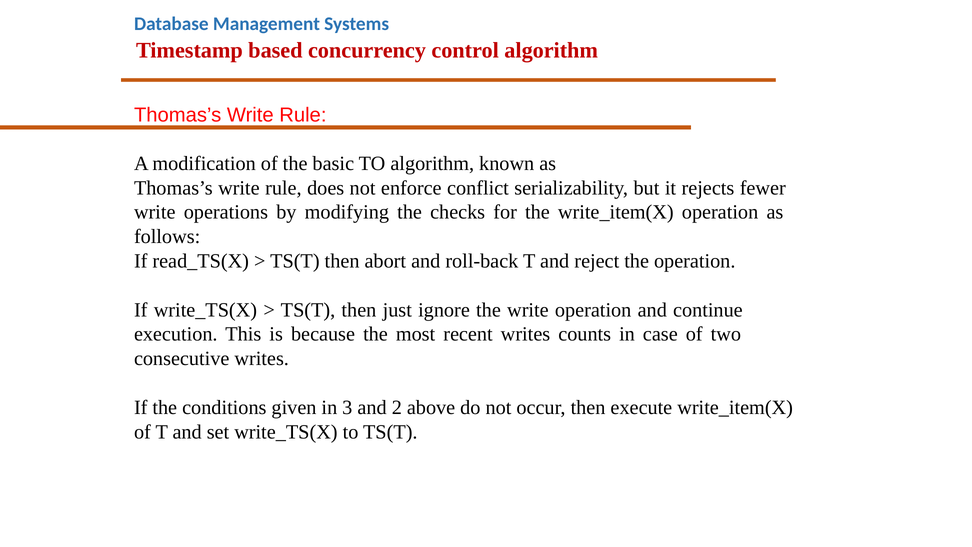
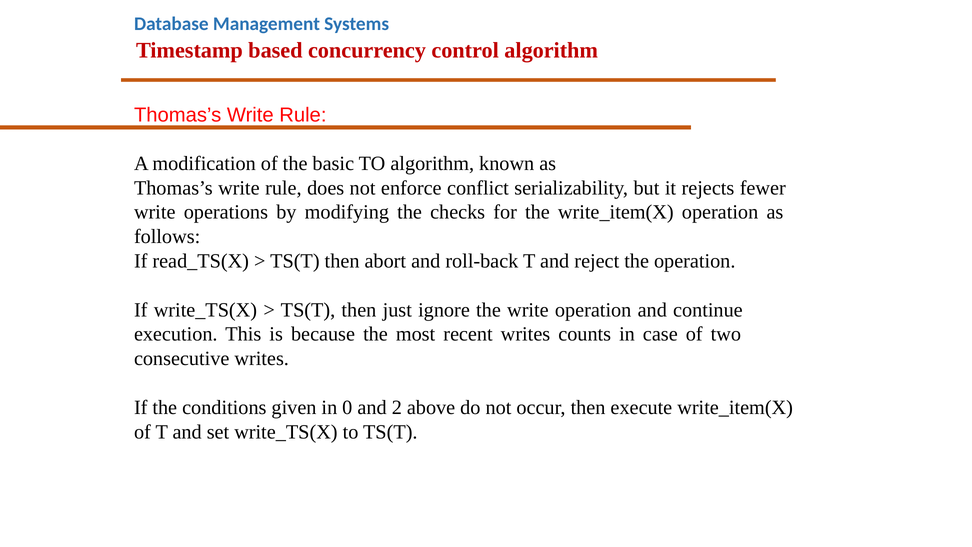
3: 3 -> 0
